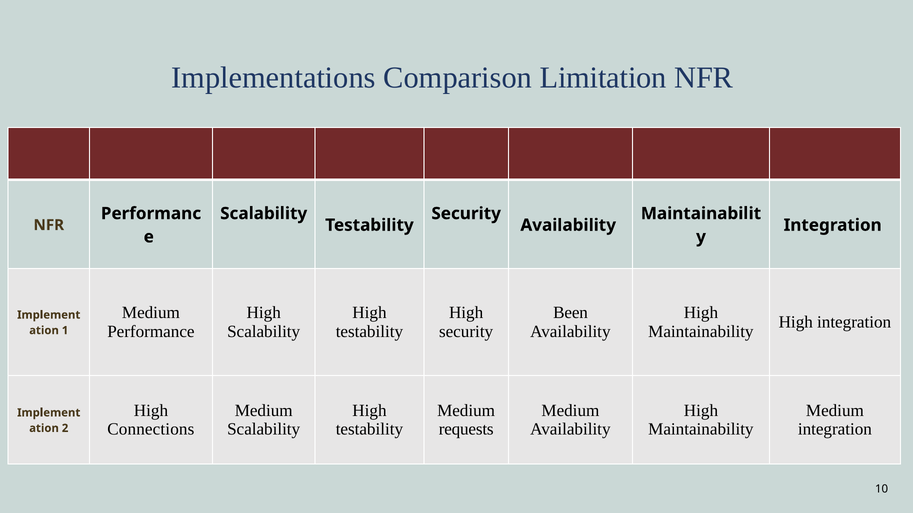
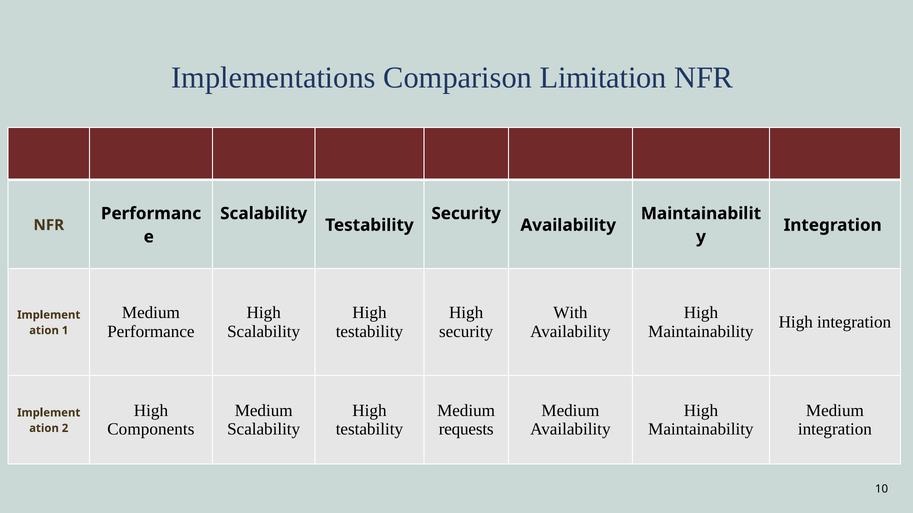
Been: Been -> With
Connections: Connections -> Components
